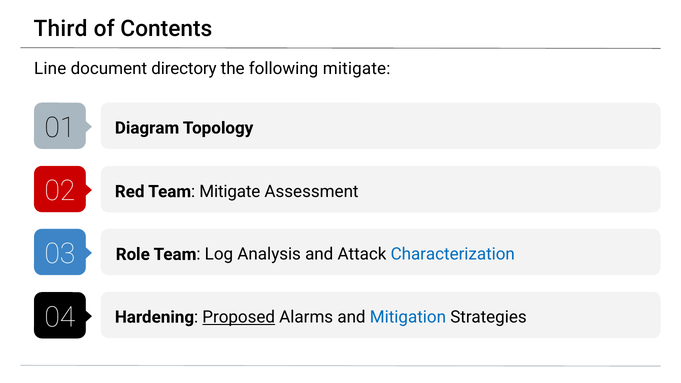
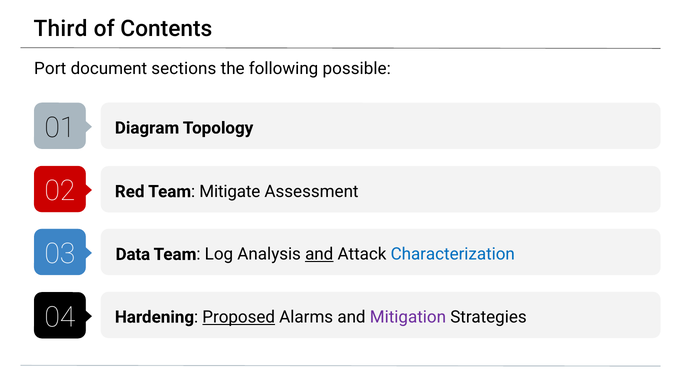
Line: Line -> Port
directory: directory -> sections
following mitigate: mitigate -> possible
Role: Role -> Data
and at (319, 254) underline: none -> present
Mitigation colour: blue -> purple
